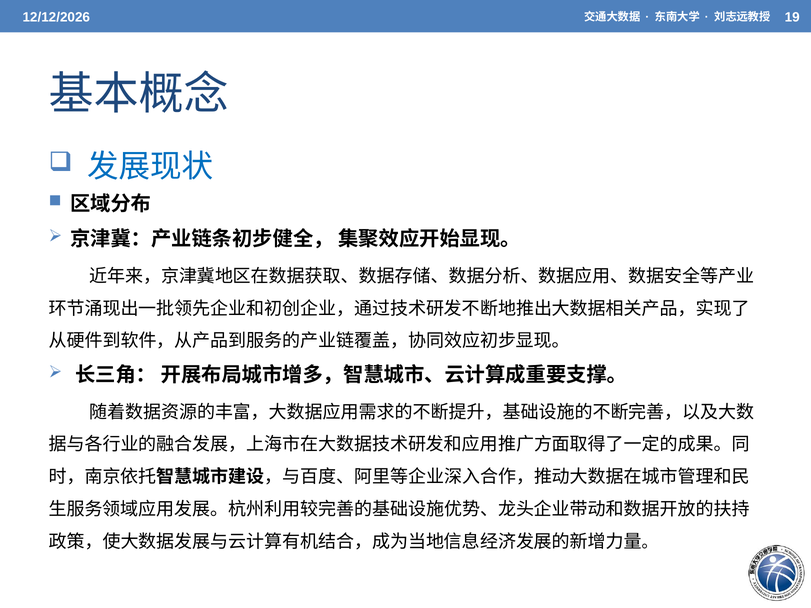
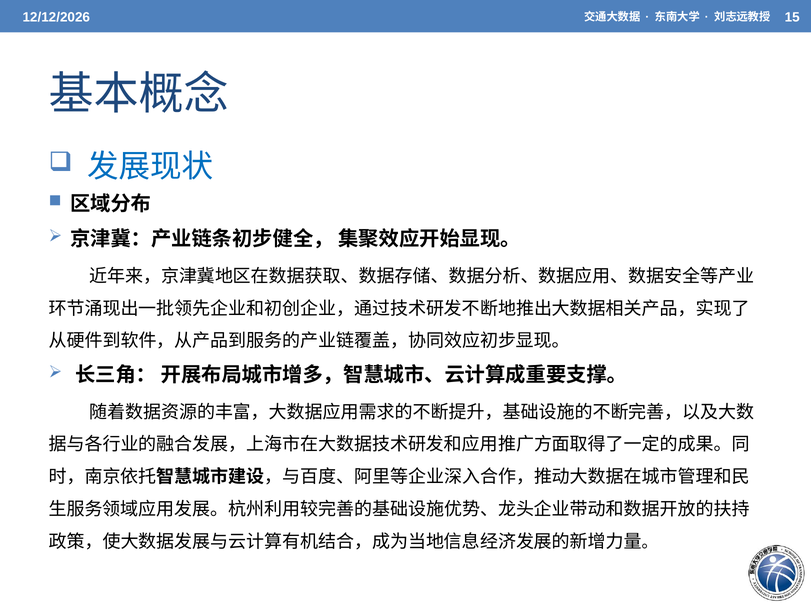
19: 19 -> 15
